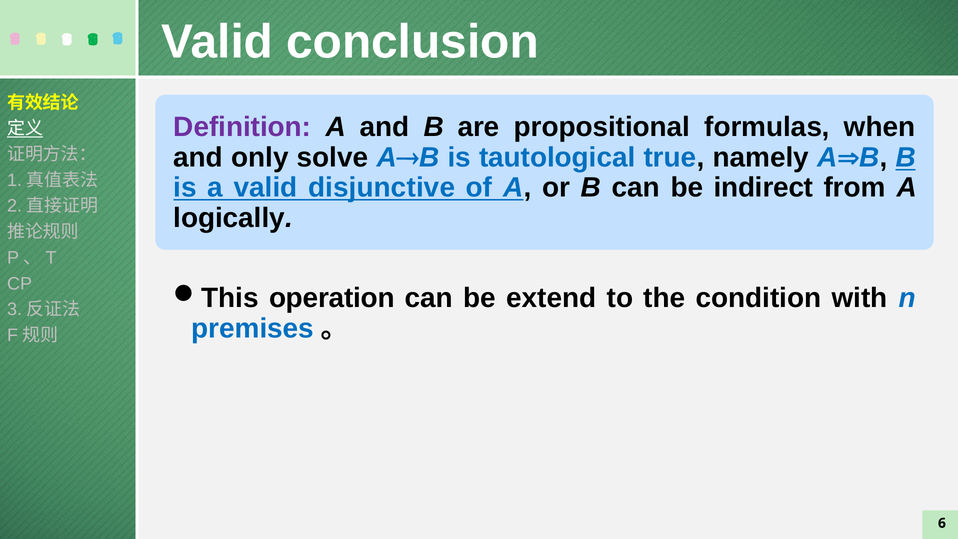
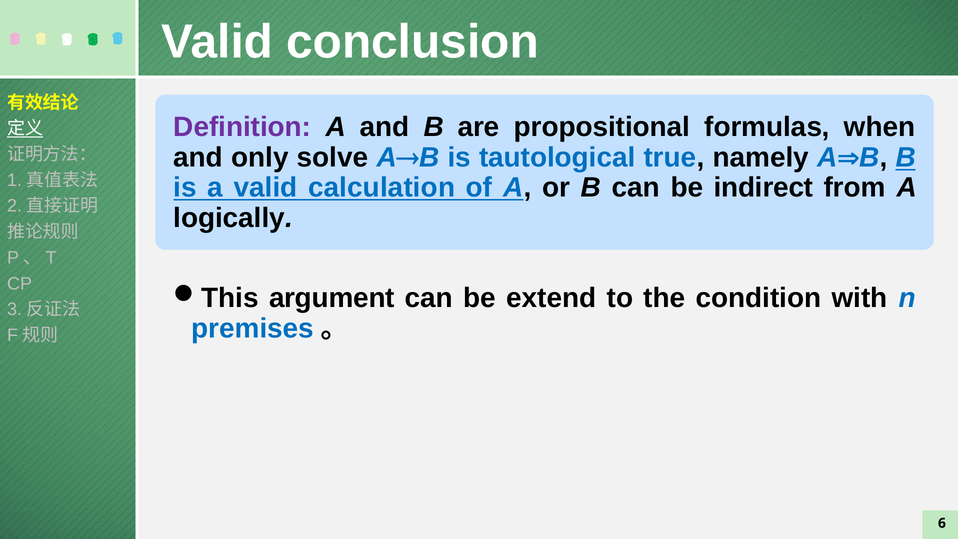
disjunctive: disjunctive -> calculation
operation: operation -> argument
